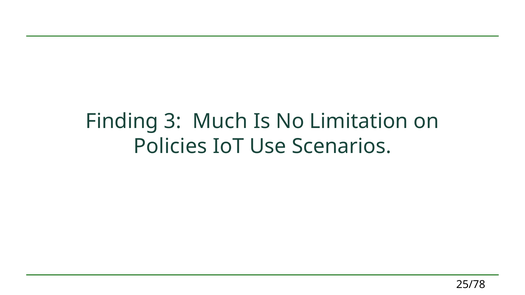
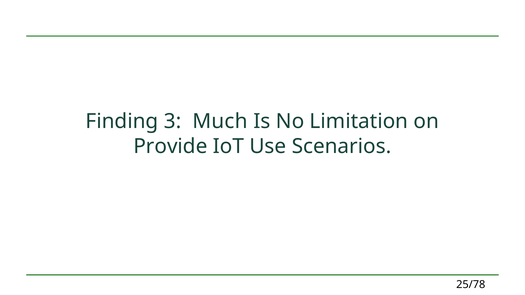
Policies: Policies -> Provide
